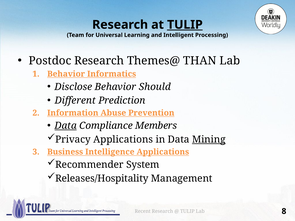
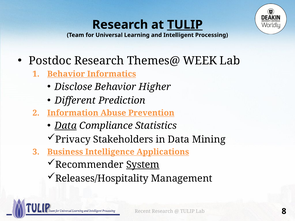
THAN: THAN -> WEEK
Should: Should -> Higher
Members: Members -> Statistics
Privacy Applications: Applications -> Stakeholders
Mining underline: present -> none
System underline: none -> present
